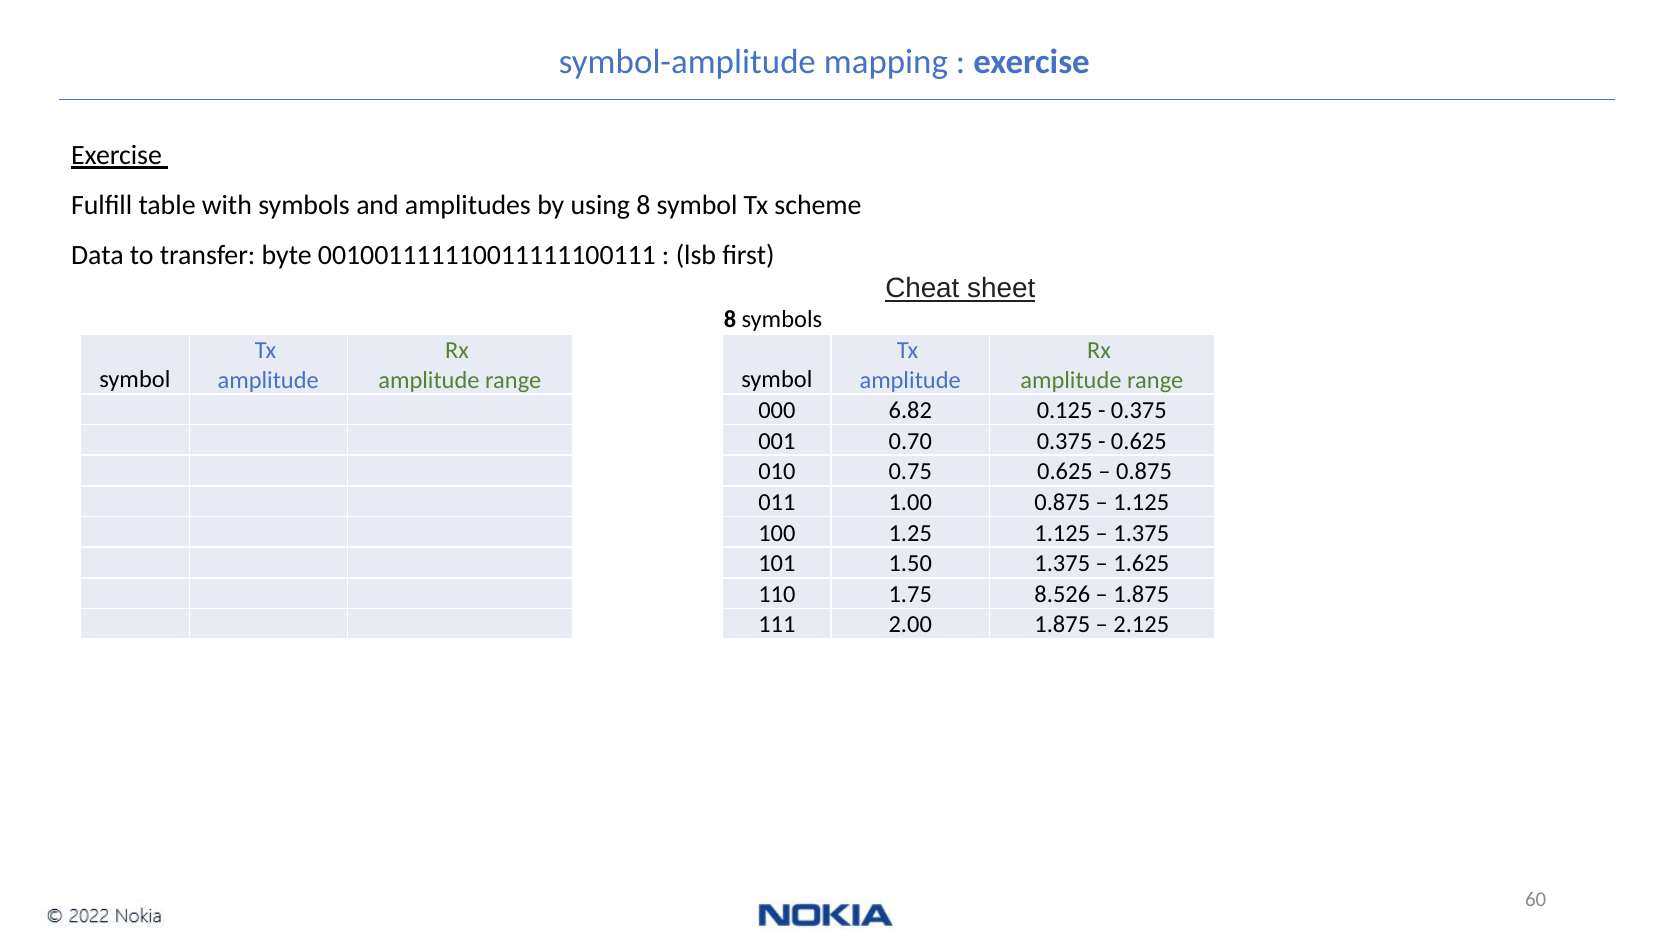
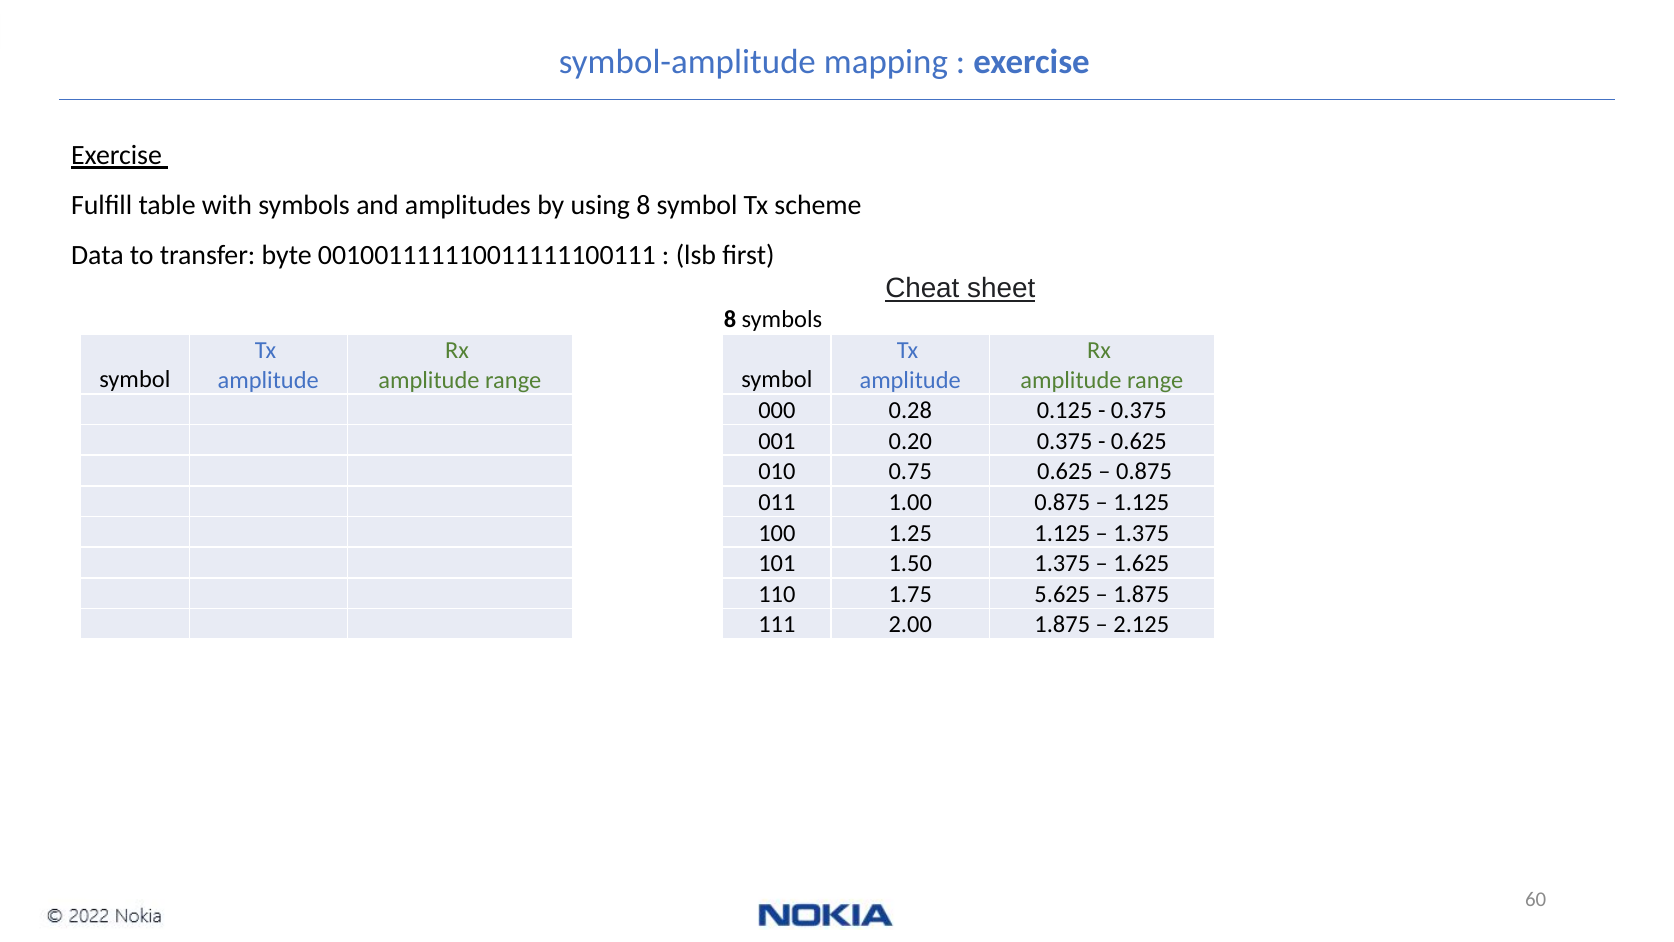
6.82: 6.82 -> 0.28
0.70: 0.70 -> 0.20
8.526: 8.526 -> 5.625
